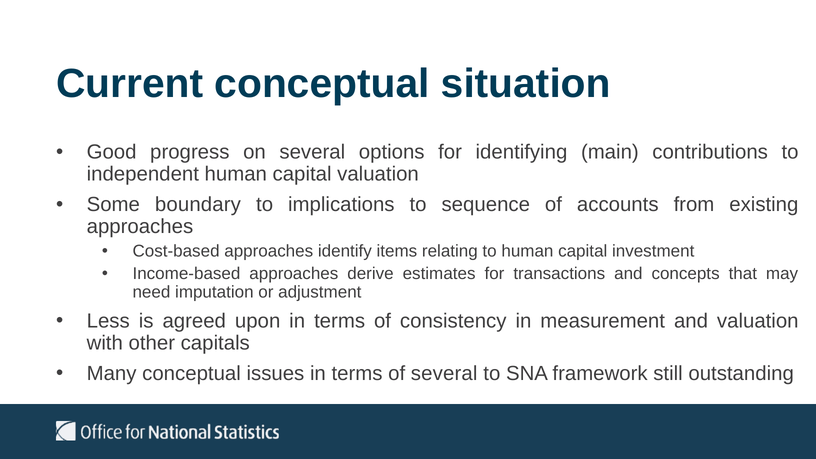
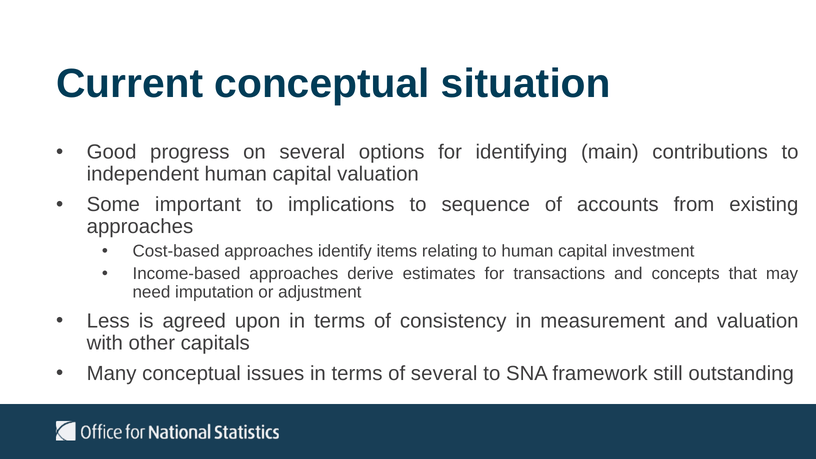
boundary: boundary -> important
